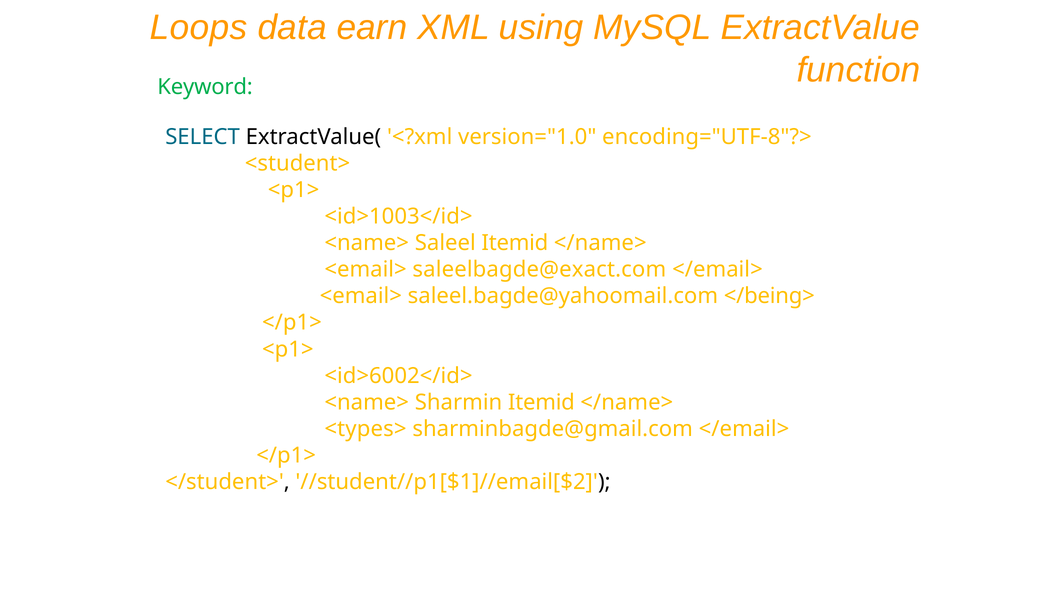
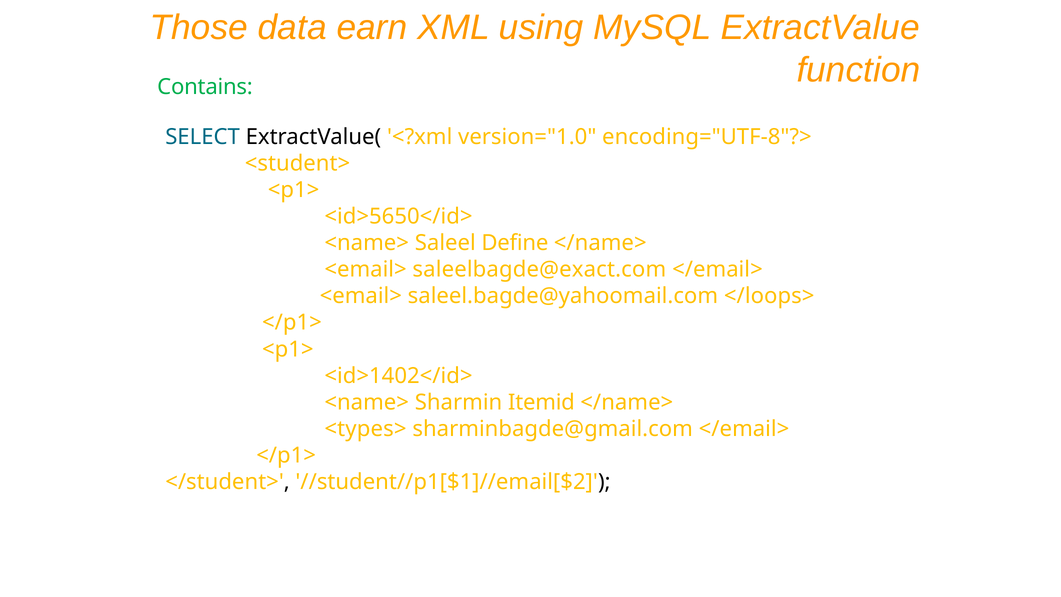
Loops: Loops -> Those
Keyword: Keyword -> Contains
<id>1003</id>: <id>1003</id> -> <id>5650</id>
Saleel Itemid: Itemid -> Define
</being>: </being> -> </loops>
<id>6002</id>: <id>6002</id> -> <id>1402</id>
